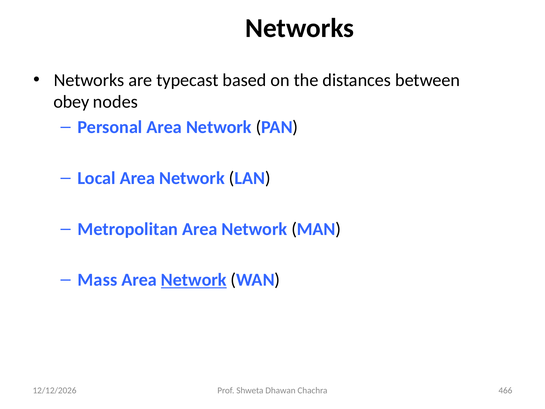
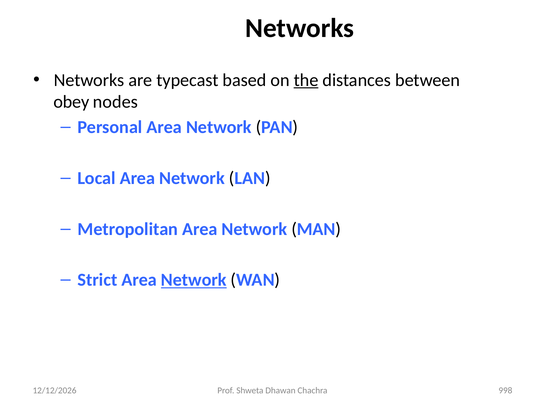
the underline: none -> present
Mass: Mass -> Strict
466: 466 -> 998
